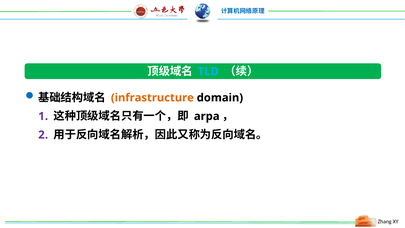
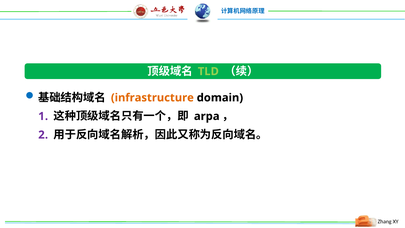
TLD colour: light blue -> light green
